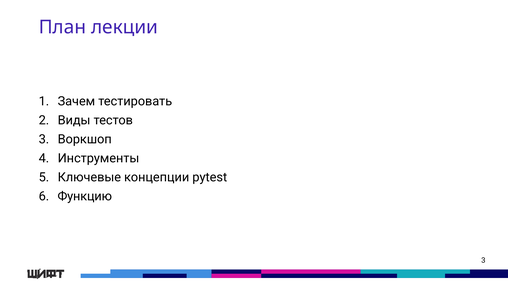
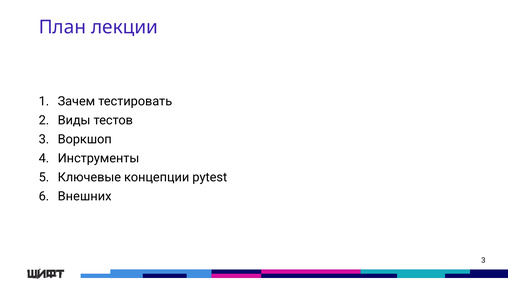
Функцию: Функцию -> Внешних
